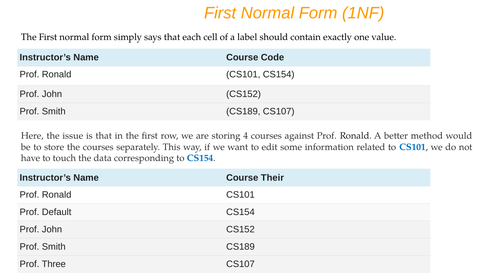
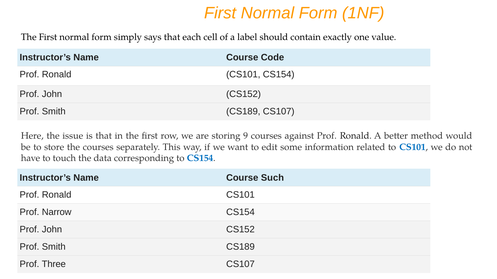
4: 4 -> 9
Their: Their -> Such
Default: Default -> Narrow
